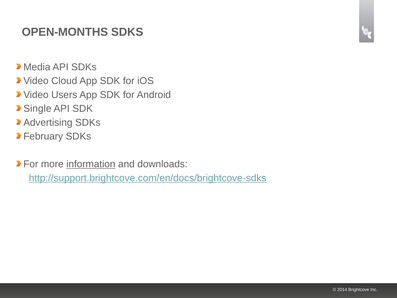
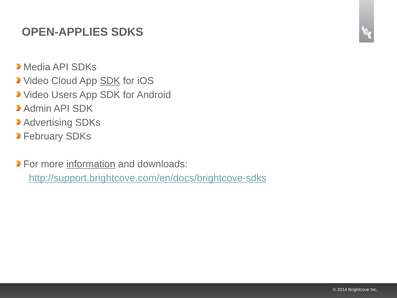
OPEN-MONTHS: OPEN-MONTHS -> OPEN-APPLIES
SDK at (110, 81) underline: none -> present
Single: Single -> Admin
